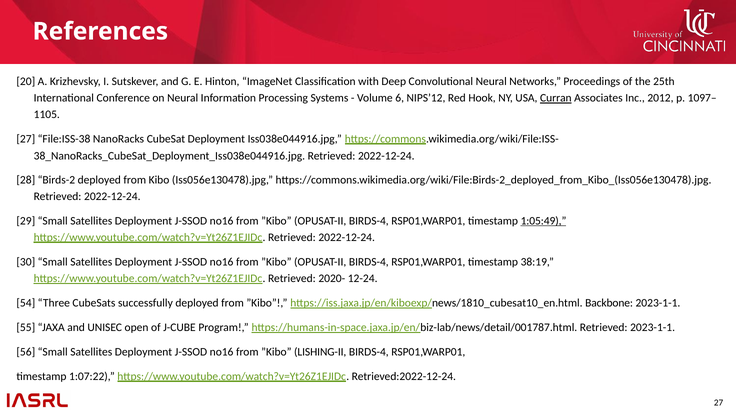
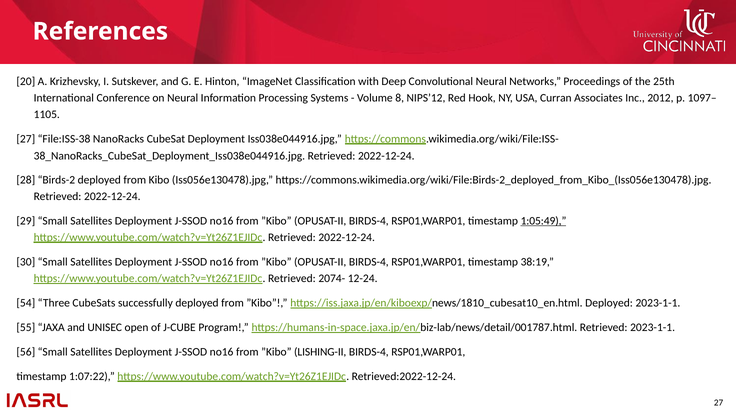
6: 6 -> 8
Curran underline: present -> none
2020-: 2020- -> 2074-
https://iss.jaxa.jp/en/kiboexp/news/1810_cubesat10_en.html Backbone: Backbone -> Deployed
